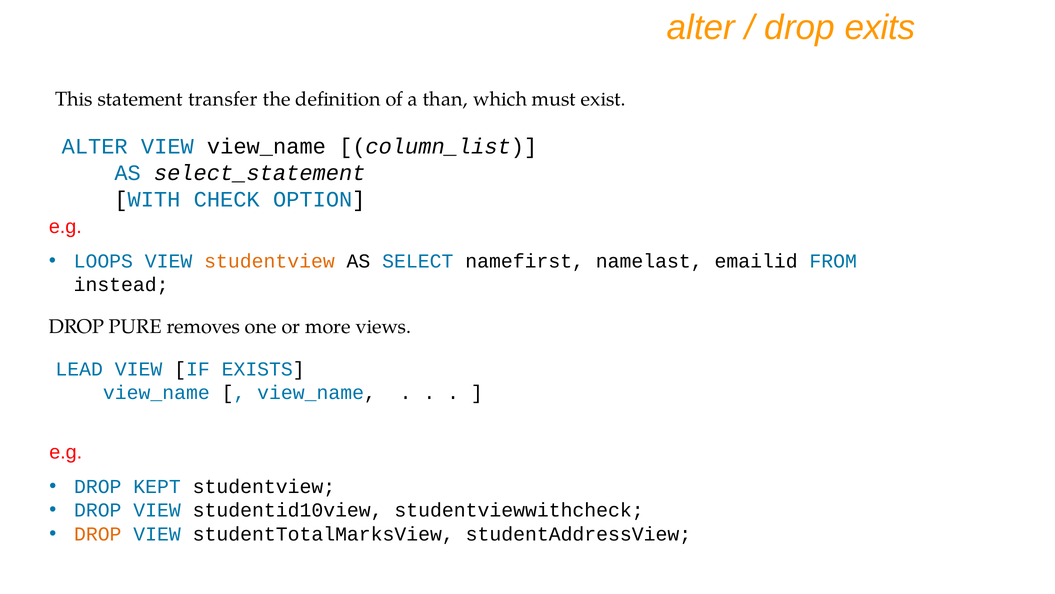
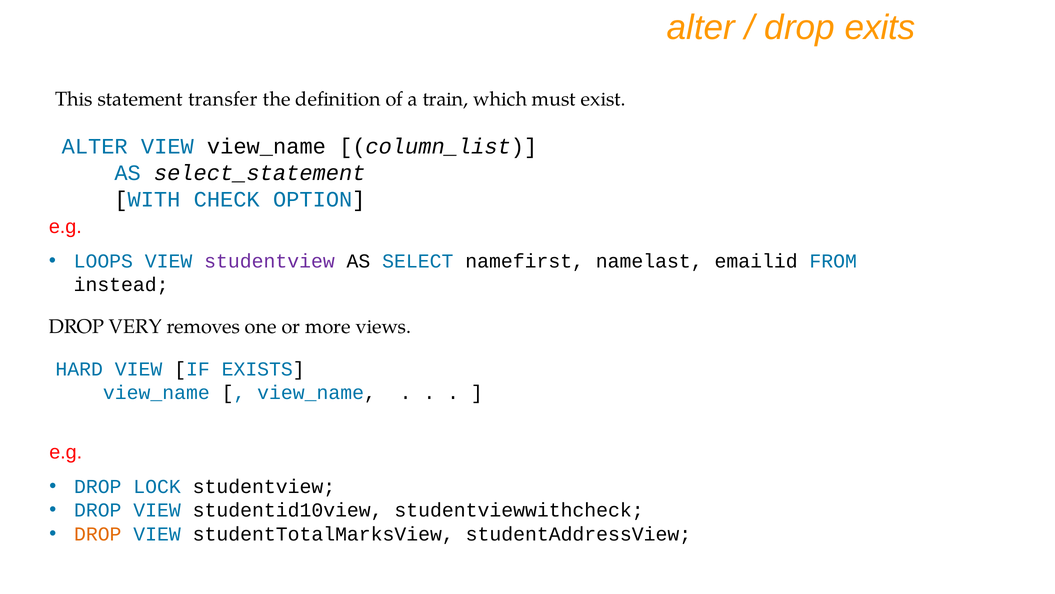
than: than -> train
studentview at (269, 261) colour: orange -> purple
PURE: PURE -> VERY
LEAD: LEAD -> HARD
KEPT: KEPT -> LOCK
